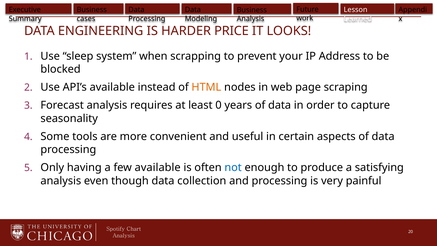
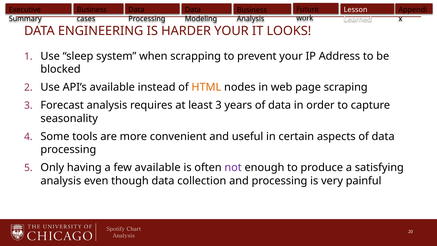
HARDER PRICE: PRICE -> YOUR
least 0: 0 -> 3
not colour: blue -> purple
